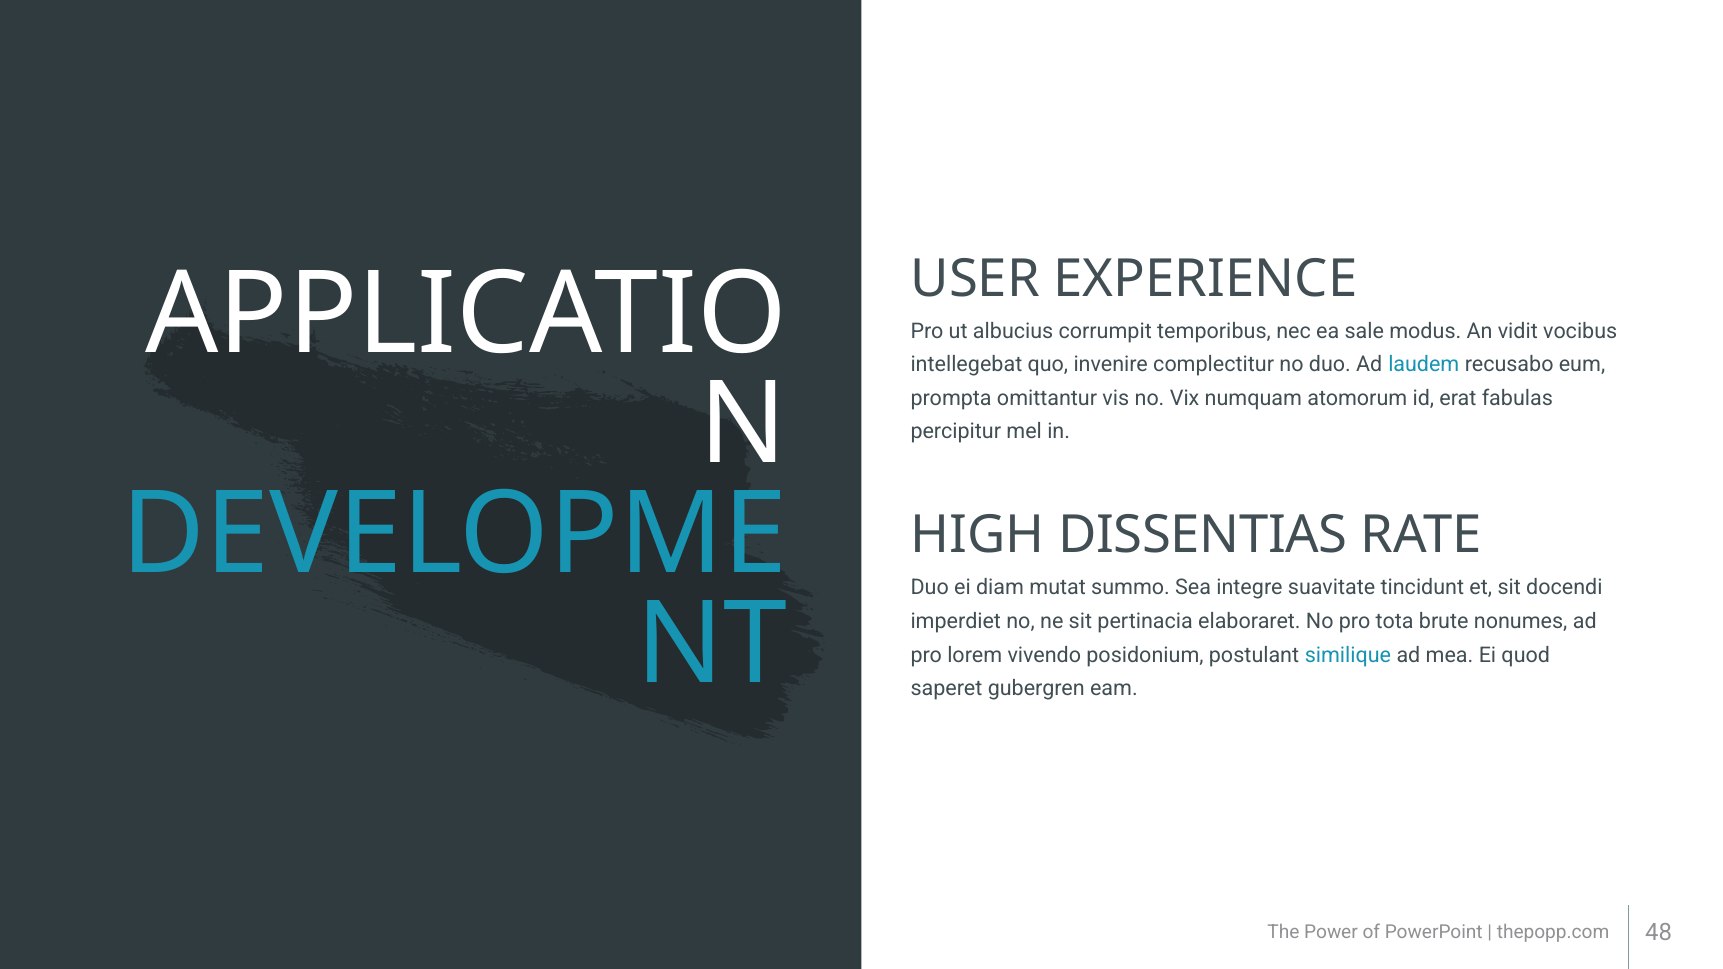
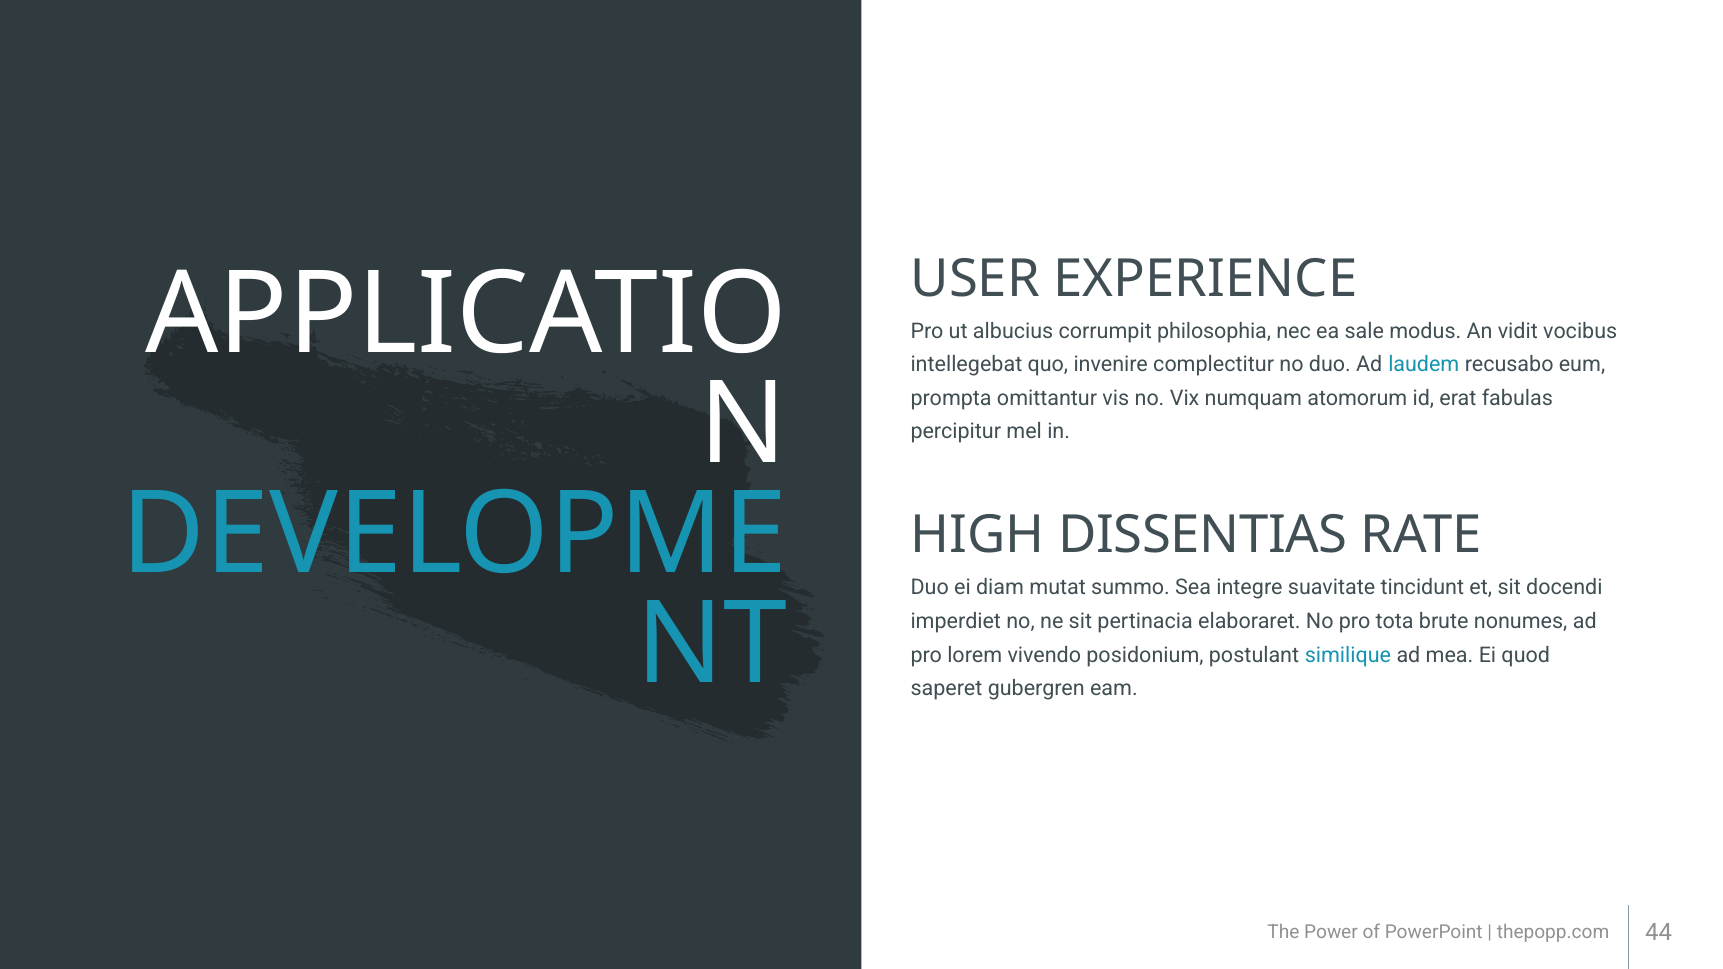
temporibus: temporibus -> philosophia
48: 48 -> 44
